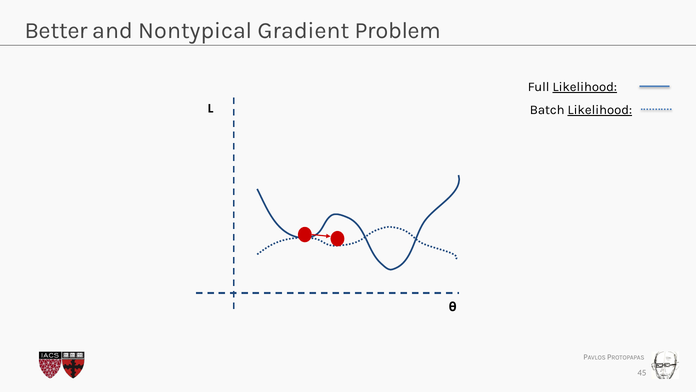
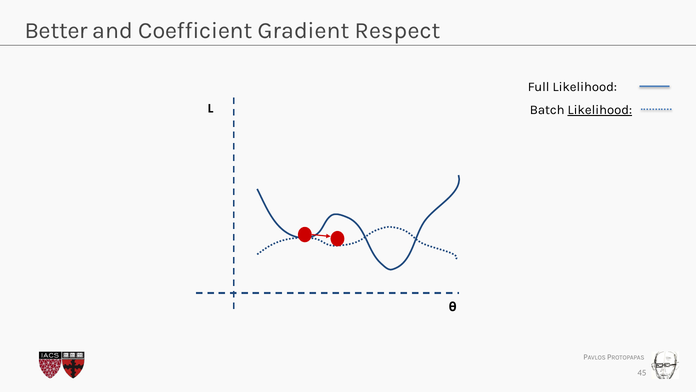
Nontypical: Nontypical -> Coefficient
Problem: Problem -> Respect
Likelihood at (585, 87) underline: present -> none
